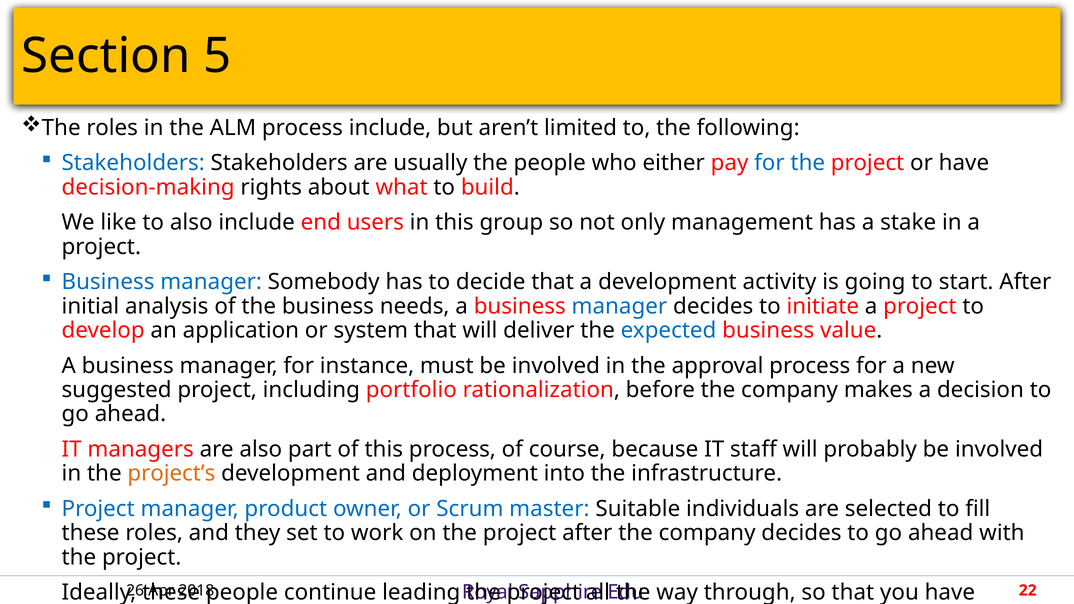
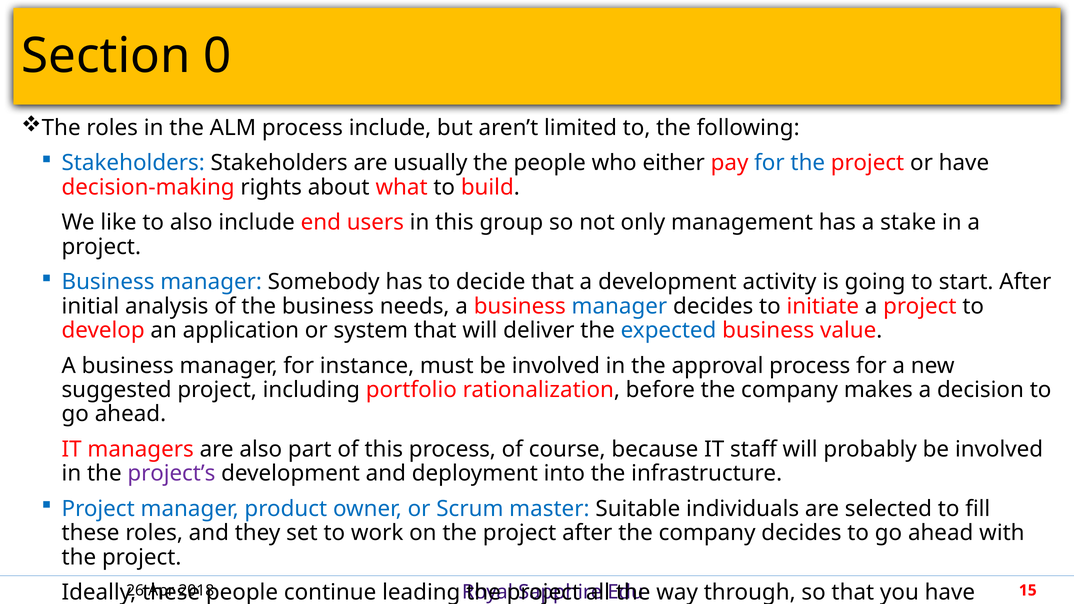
5: 5 -> 0
project’s colour: orange -> purple
22: 22 -> 15
